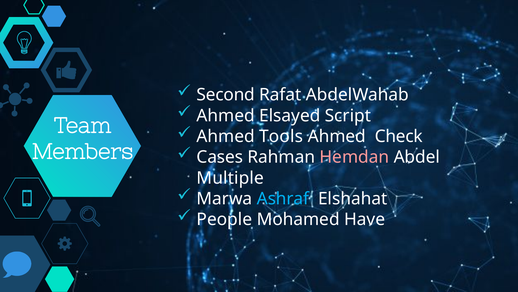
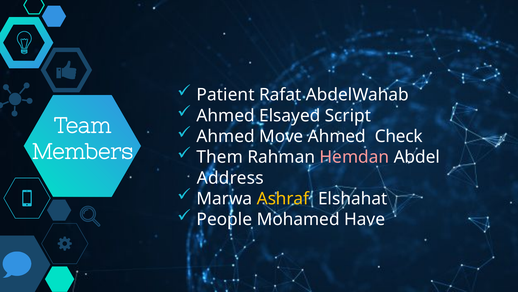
Second: Second -> Patient
Tools: Tools -> Move
Cases: Cases -> Them
Multiple: Multiple -> Address
Ashraf colour: light blue -> yellow
